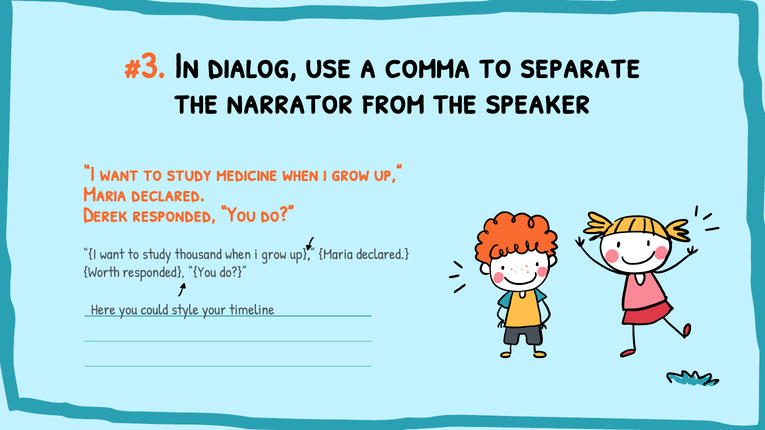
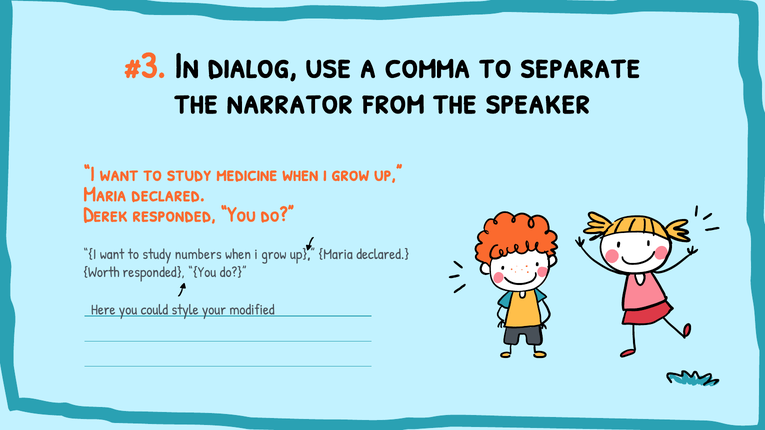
thousand: thousand -> numbers
timeline: timeline -> modified
